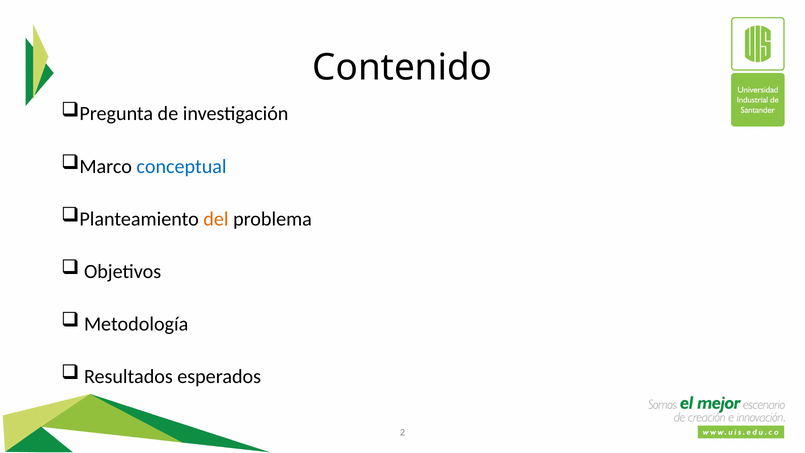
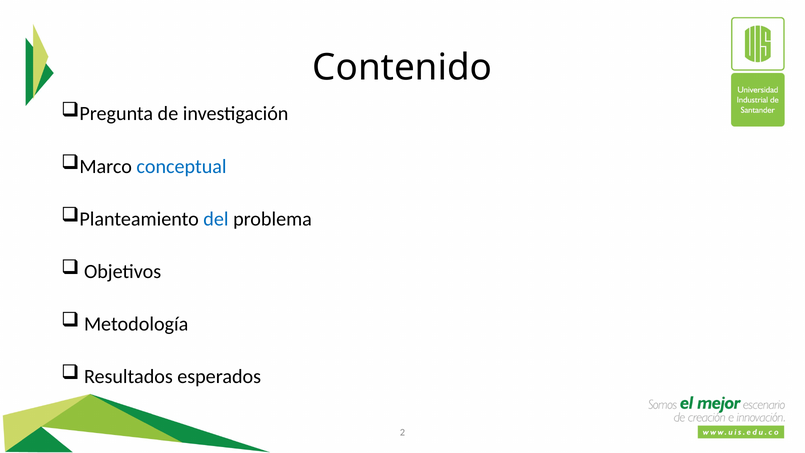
del colour: orange -> blue
